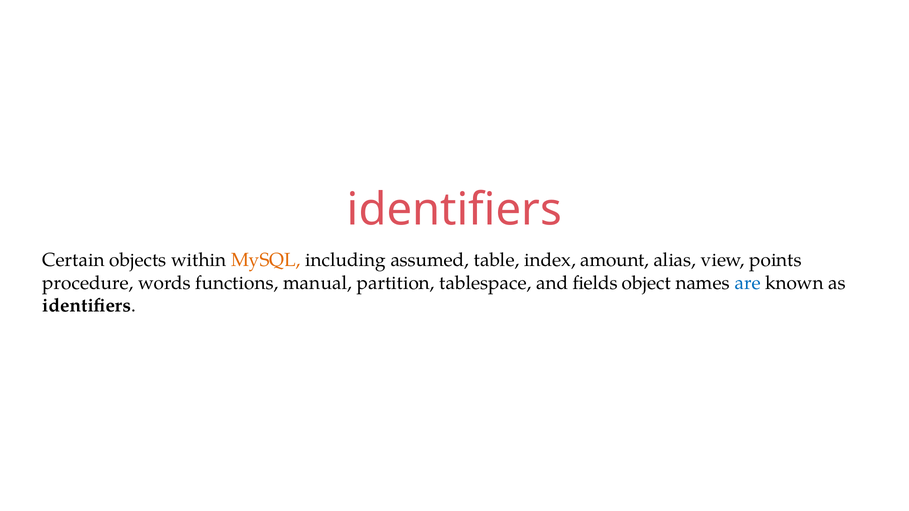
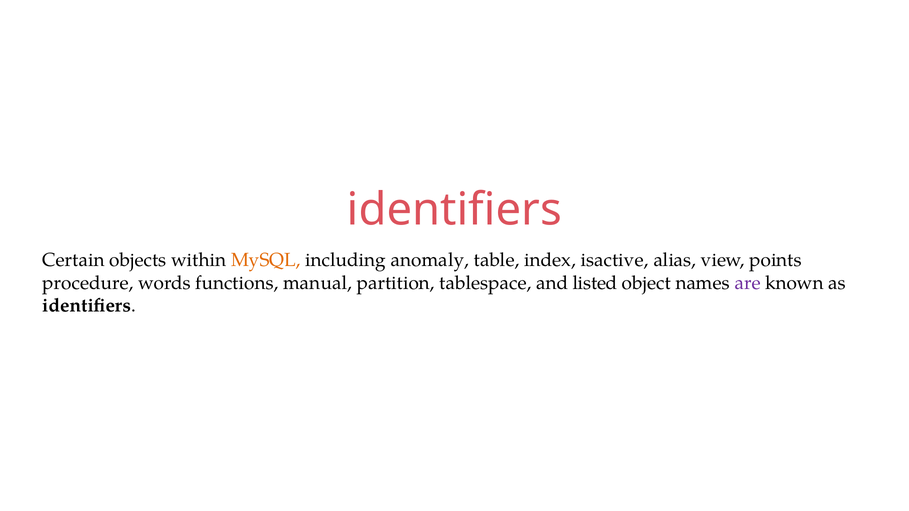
assumed: assumed -> anomaly
amount: amount -> isactive
fields: fields -> listed
are colour: blue -> purple
